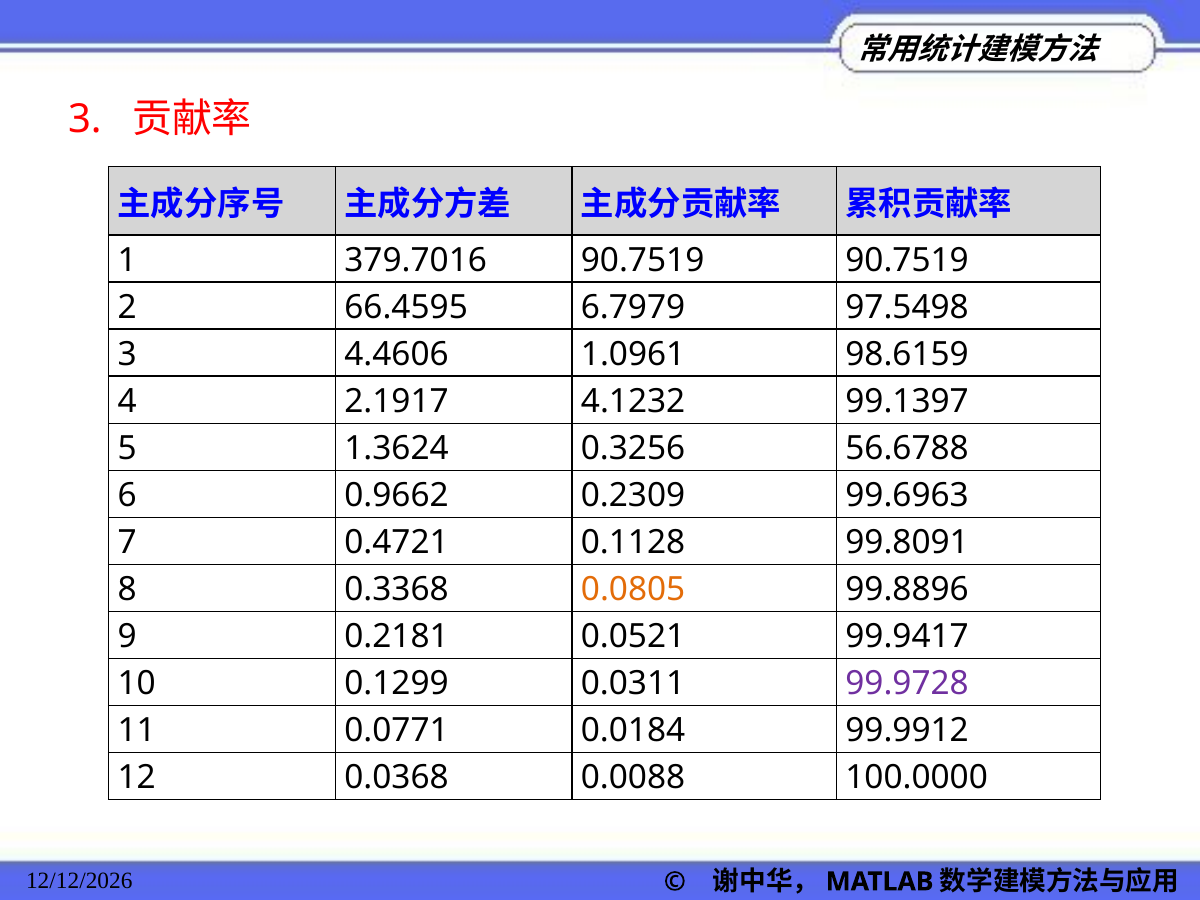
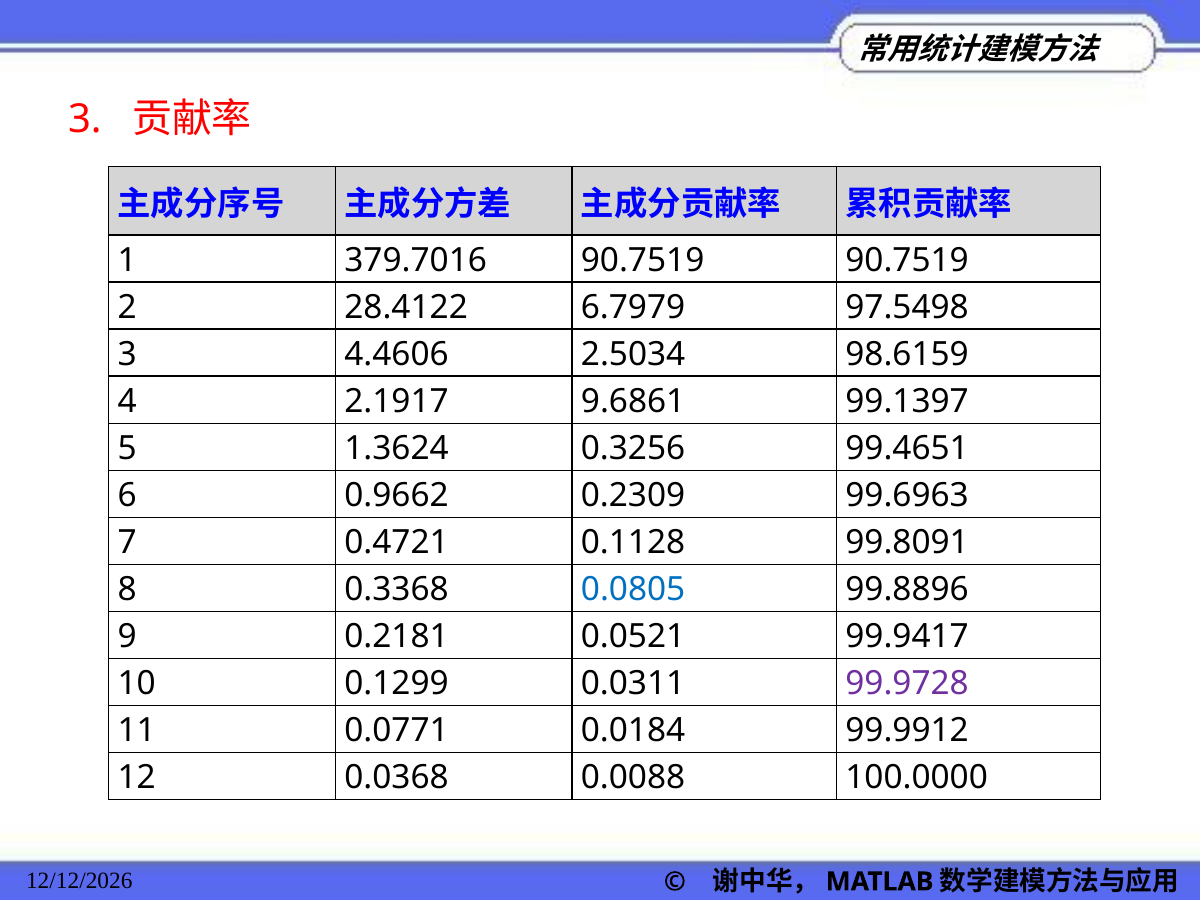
66.4595: 66.4595 -> 28.4122
1.0961: 1.0961 -> 2.5034
4.1232: 4.1232 -> 9.6861
56.6788: 56.6788 -> 99.4651
0.0805 colour: orange -> blue
